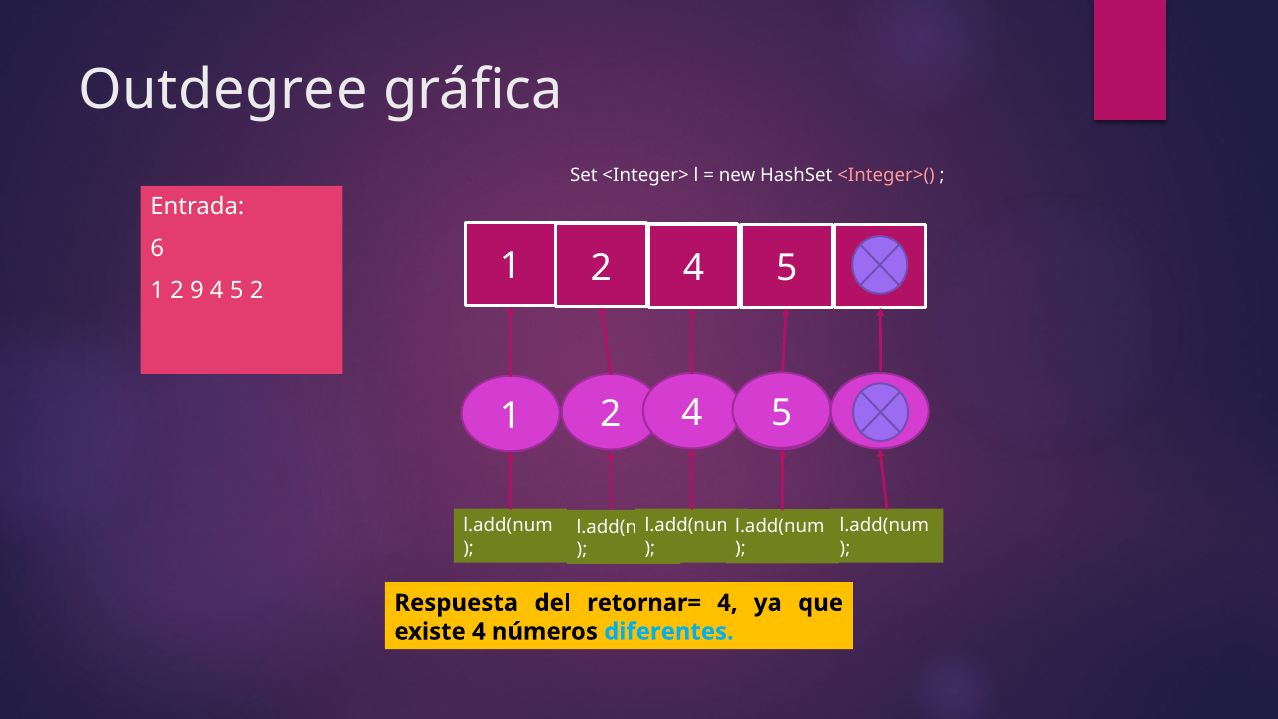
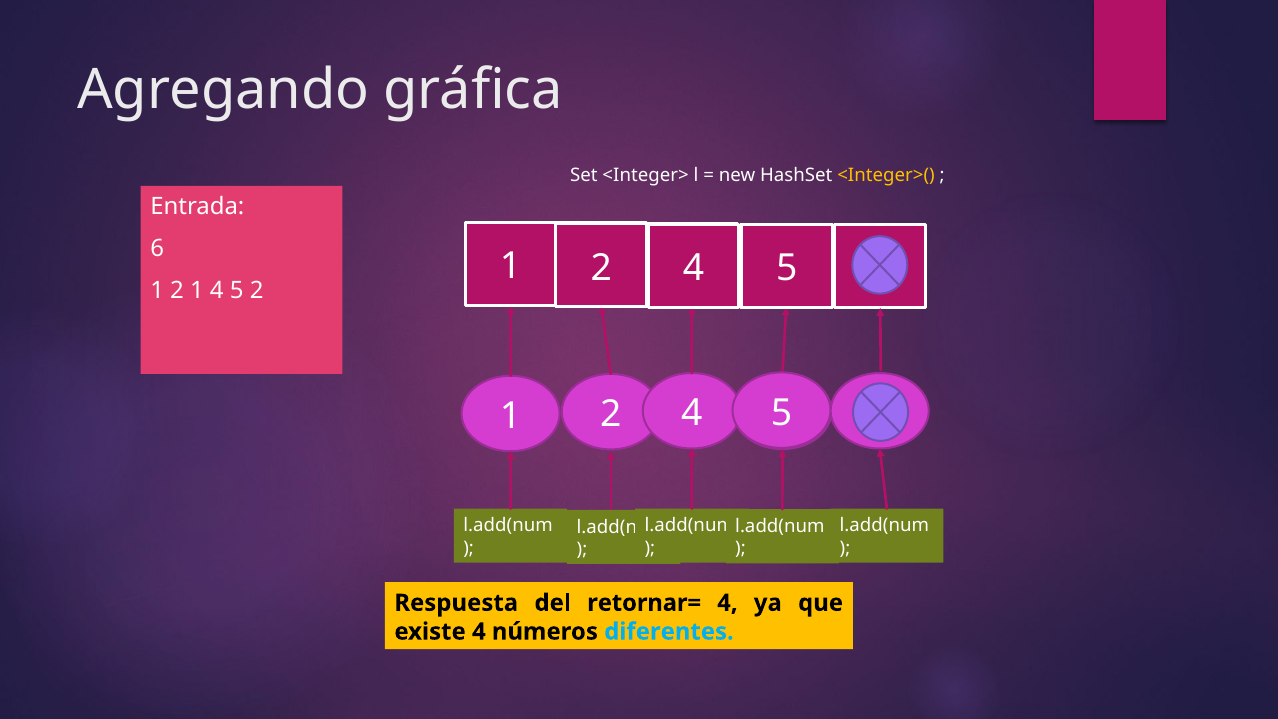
Outdegree: Outdegree -> Agregando
<Integer>( colour: pink -> yellow
2 9: 9 -> 1
